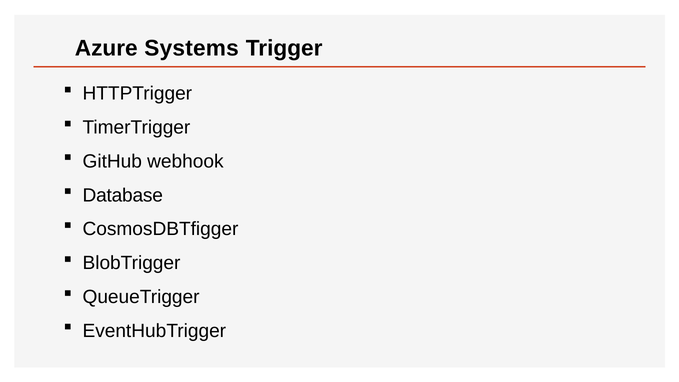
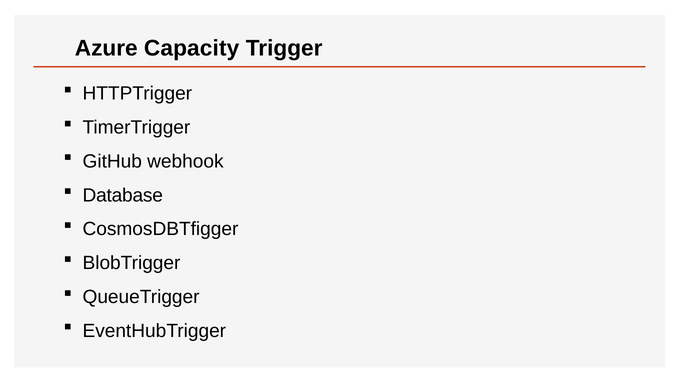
Systems: Systems -> Capacity
